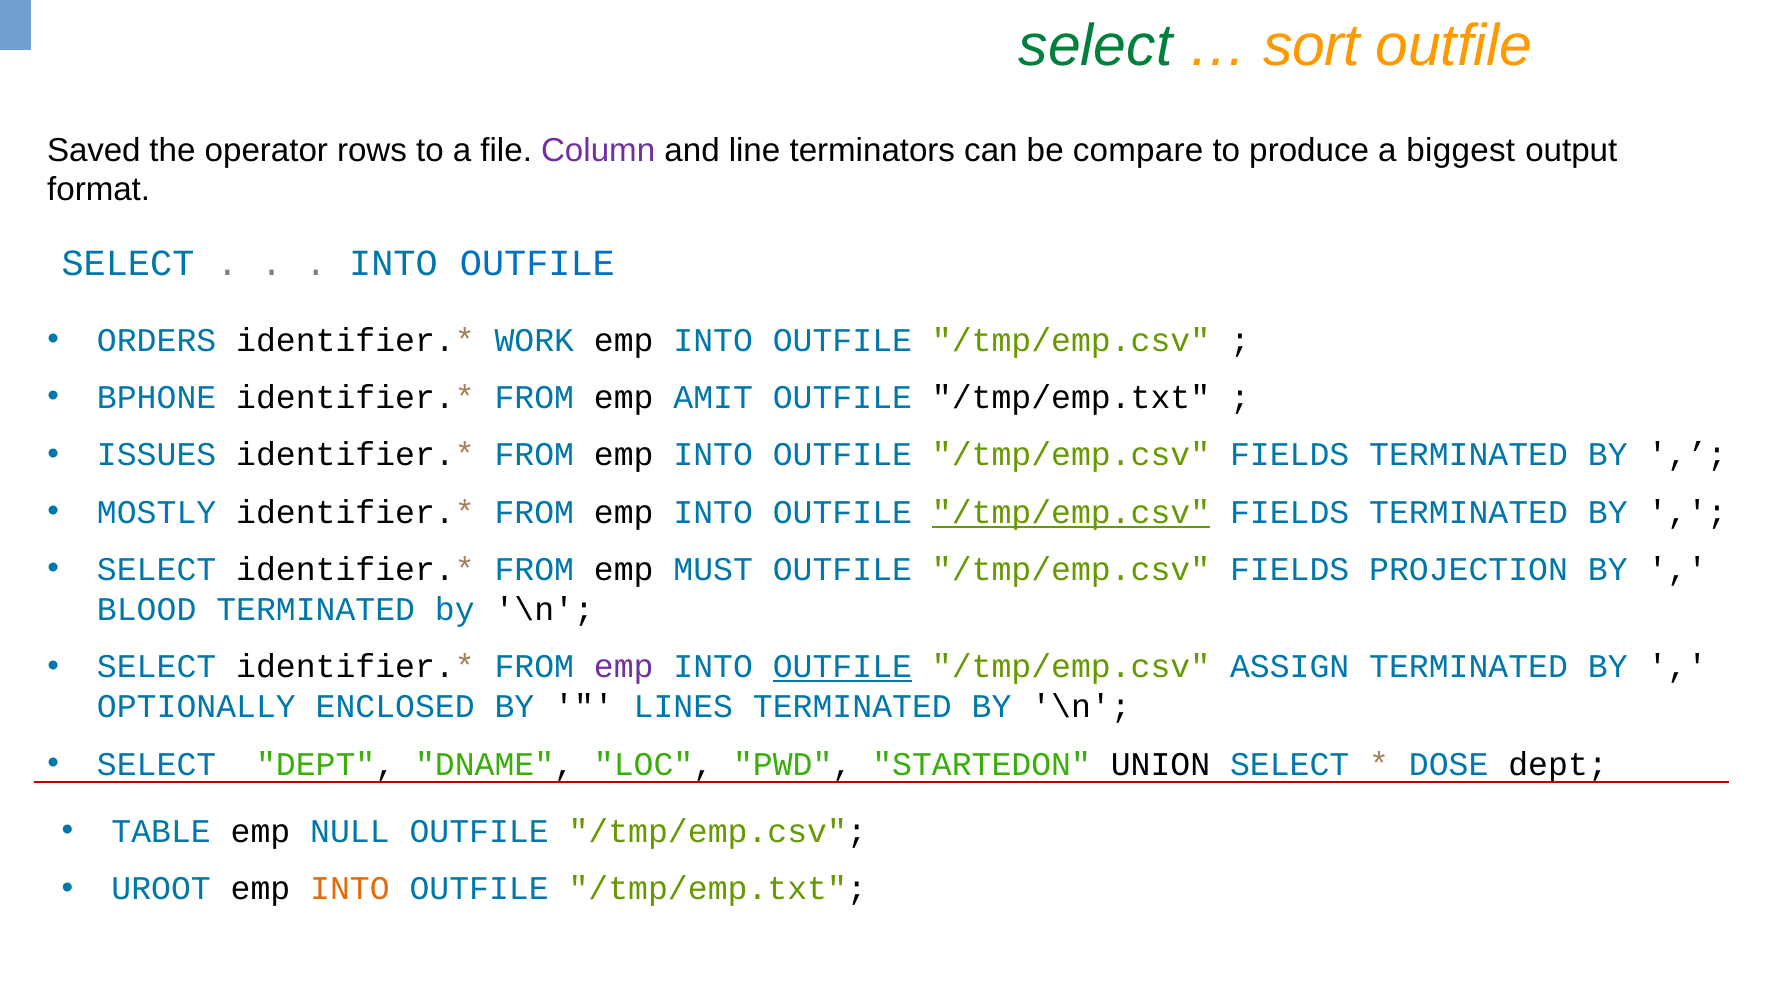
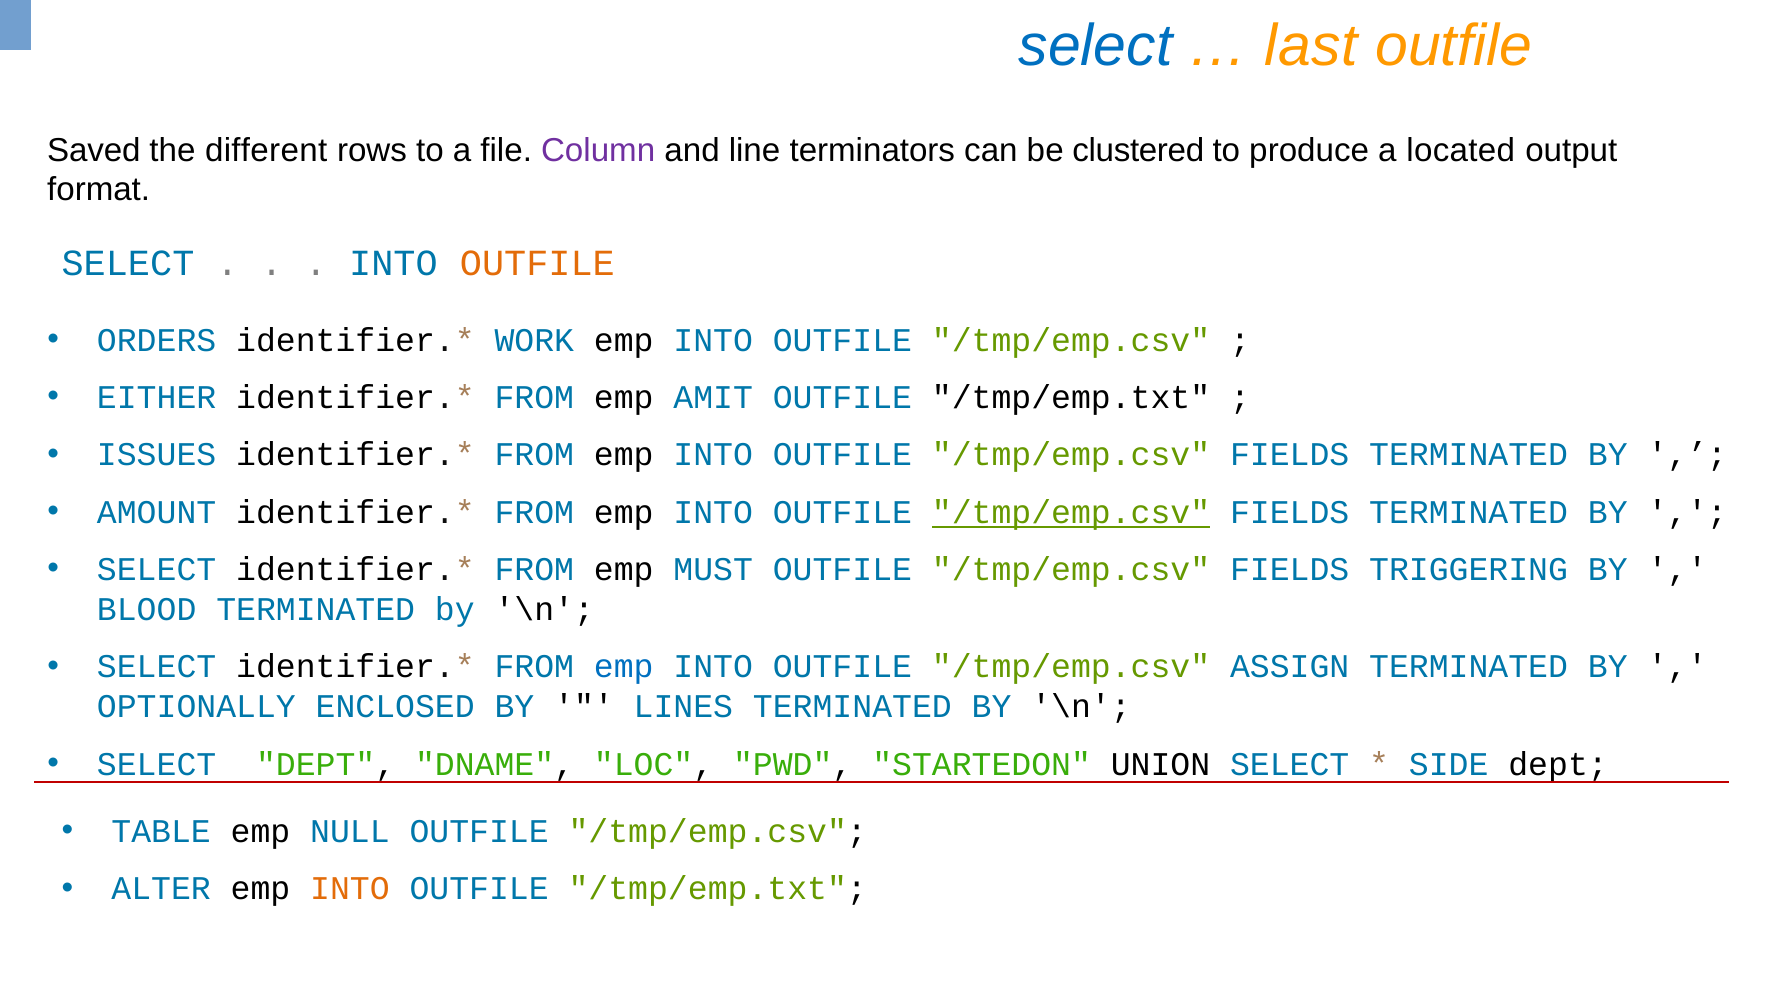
select at (1096, 46) colour: green -> blue
sort: sort -> last
operator: operator -> different
compare: compare -> clustered
biggest: biggest -> located
OUTFILE at (537, 263) colour: blue -> orange
BPHONE: BPHONE -> EITHER
MOSTLY: MOSTLY -> AMOUNT
PROJECTION: PROJECTION -> TRIGGERING
emp at (624, 667) colour: purple -> blue
OUTFILE at (842, 667) underline: present -> none
DOSE: DOSE -> SIDE
UROOT: UROOT -> ALTER
